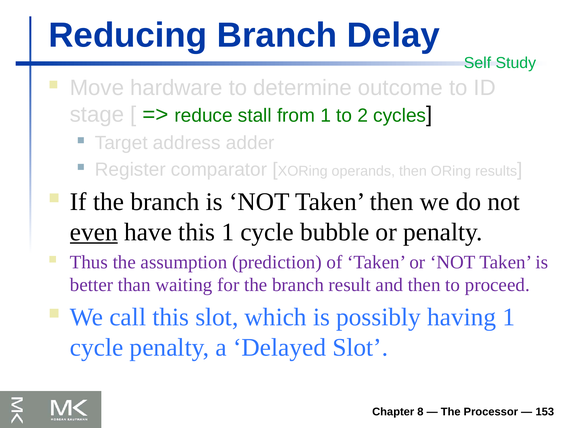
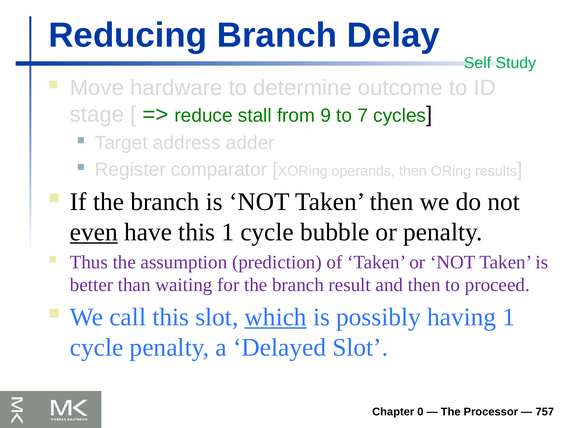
from 1: 1 -> 9
2: 2 -> 7
which underline: none -> present
8: 8 -> 0
153: 153 -> 757
